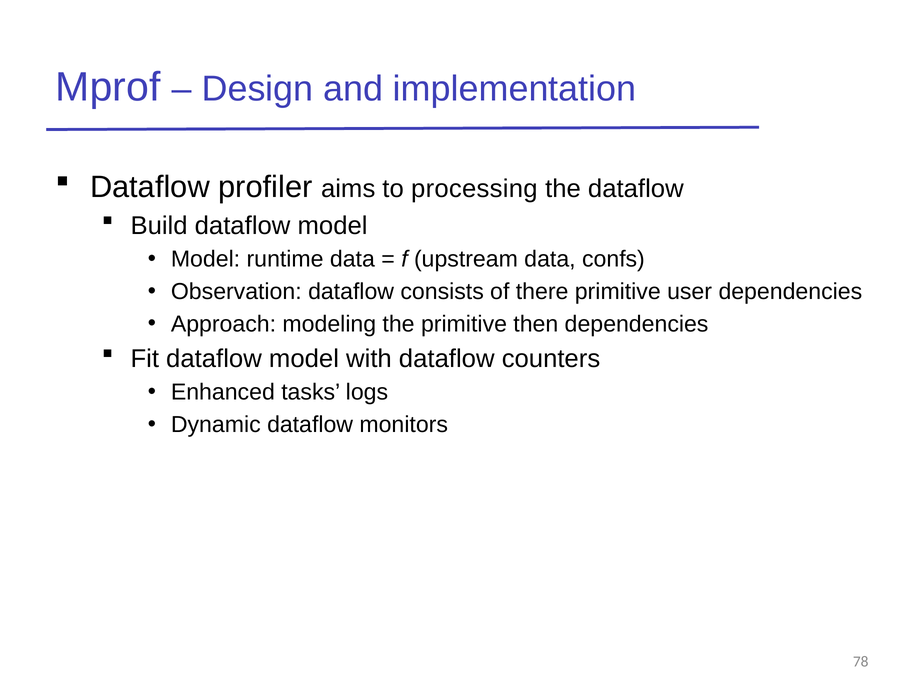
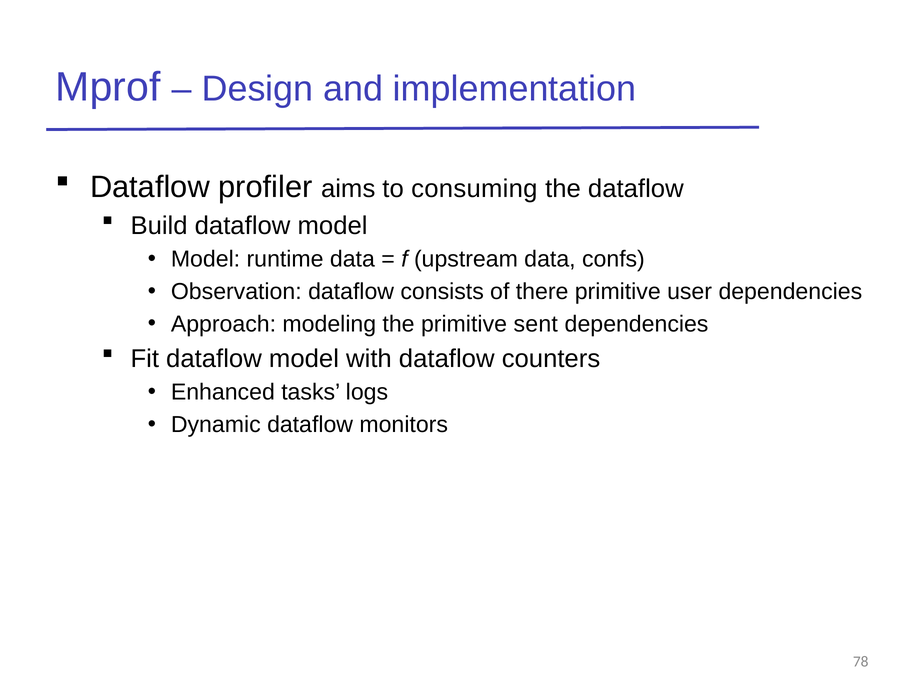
processing: processing -> consuming
then: then -> sent
